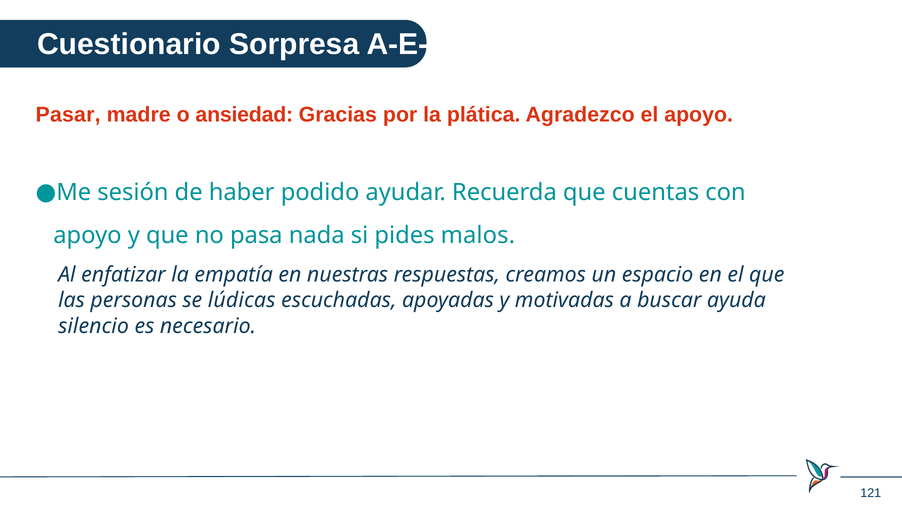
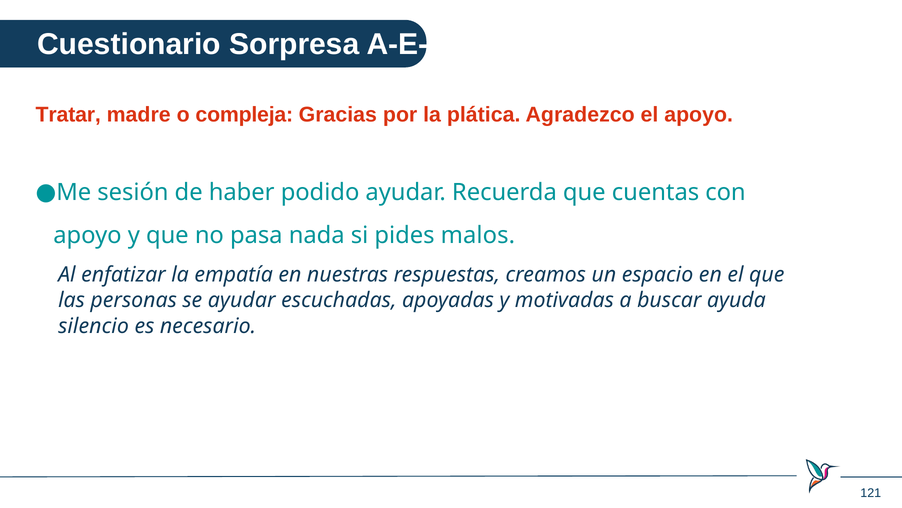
Pasar: Pasar -> Tratar
ansiedad: ansiedad -> compleja
se lúdicas: lúdicas -> ayudar
